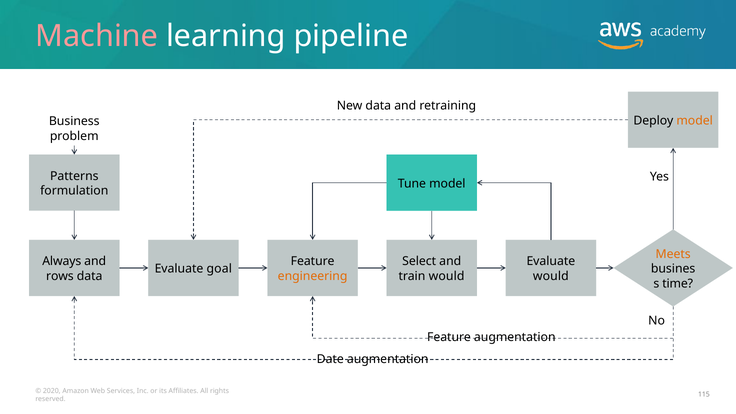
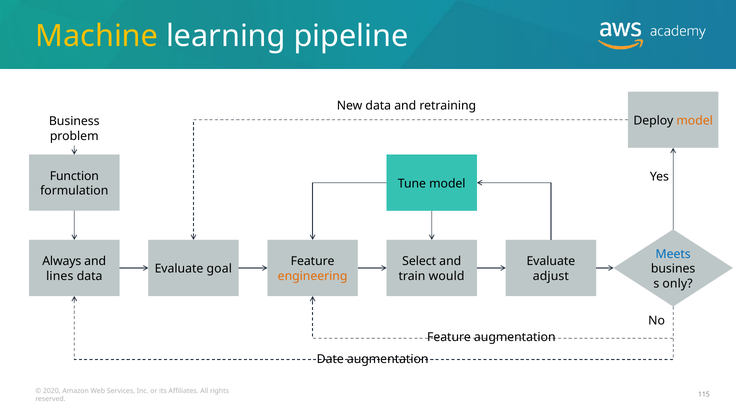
Machine colour: pink -> yellow
Patterns: Patterns -> Function
Meets colour: orange -> blue
rows: rows -> lines
would at (551, 276): would -> adjust
time: time -> only
